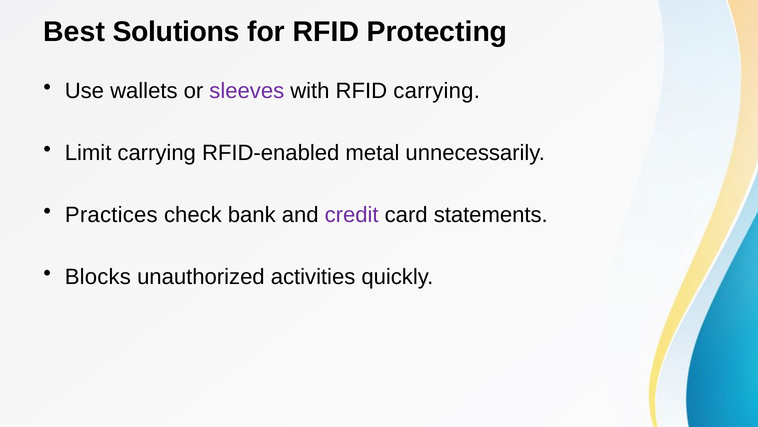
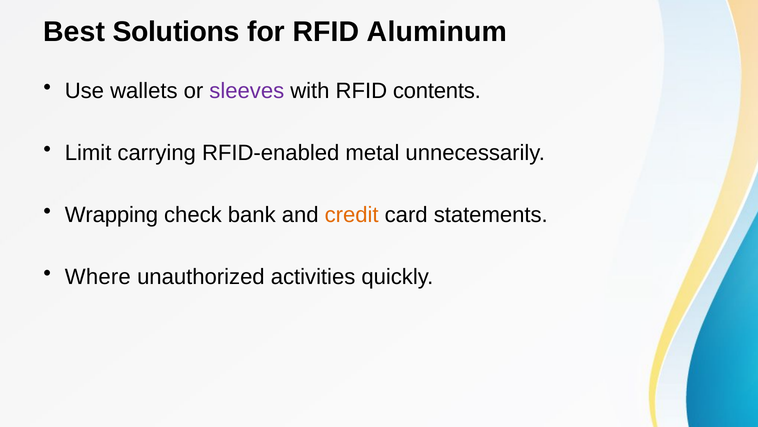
Protecting: Protecting -> Aluminum
RFID carrying: carrying -> contents
Practices: Practices -> Wrapping
credit colour: purple -> orange
Blocks: Blocks -> Where
